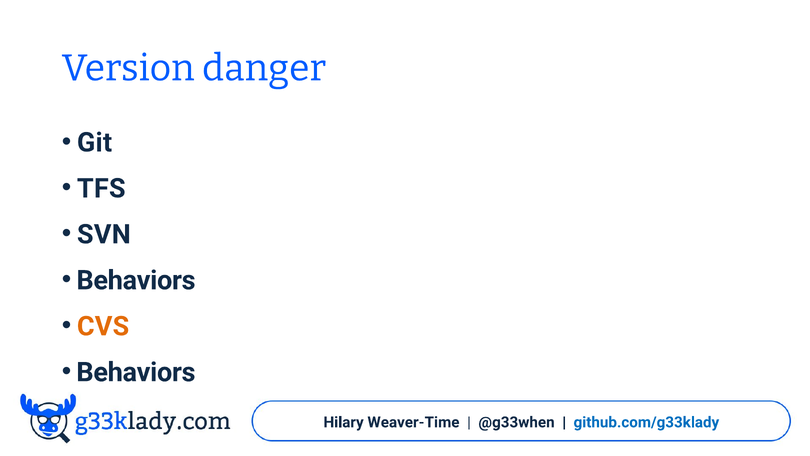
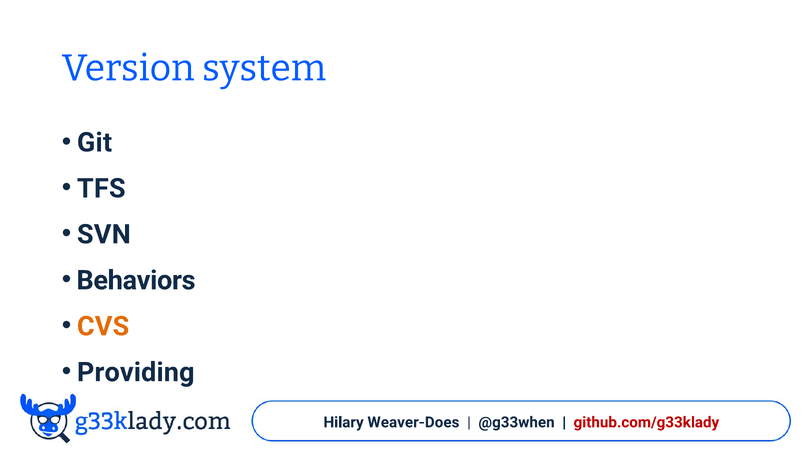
danger: danger -> system
Behaviors at (136, 372): Behaviors -> Providing
Weaver-Time: Weaver-Time -> Weaver-Does
github.com/g33klady colour: blue -> red
